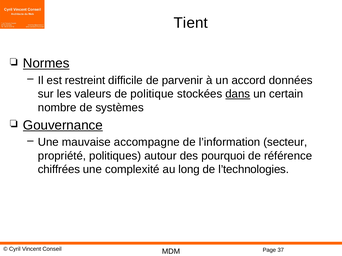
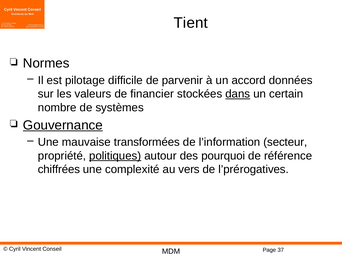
Normes underline: present -> none
restreint: restreint -> pilotage
politique: politique -> financier
accompagne: accompagne -> transformées
politiques underline: none -> present
long: long -> vers
l’technologies: l’technologies -> l’prérogatives
